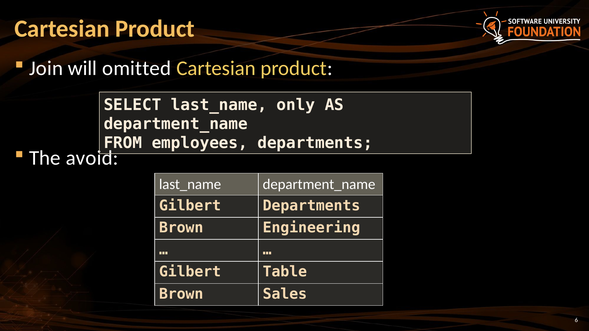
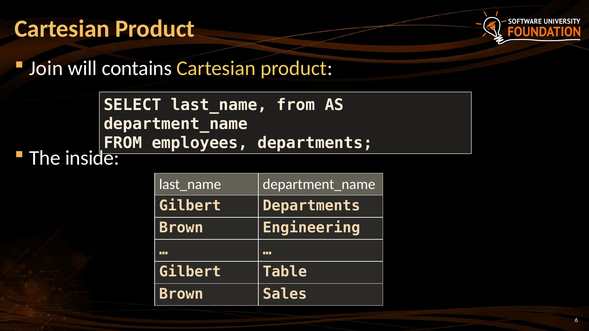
omitted: omitted -> contains
last_name only: only -> from
avoid: avoid -> inside
